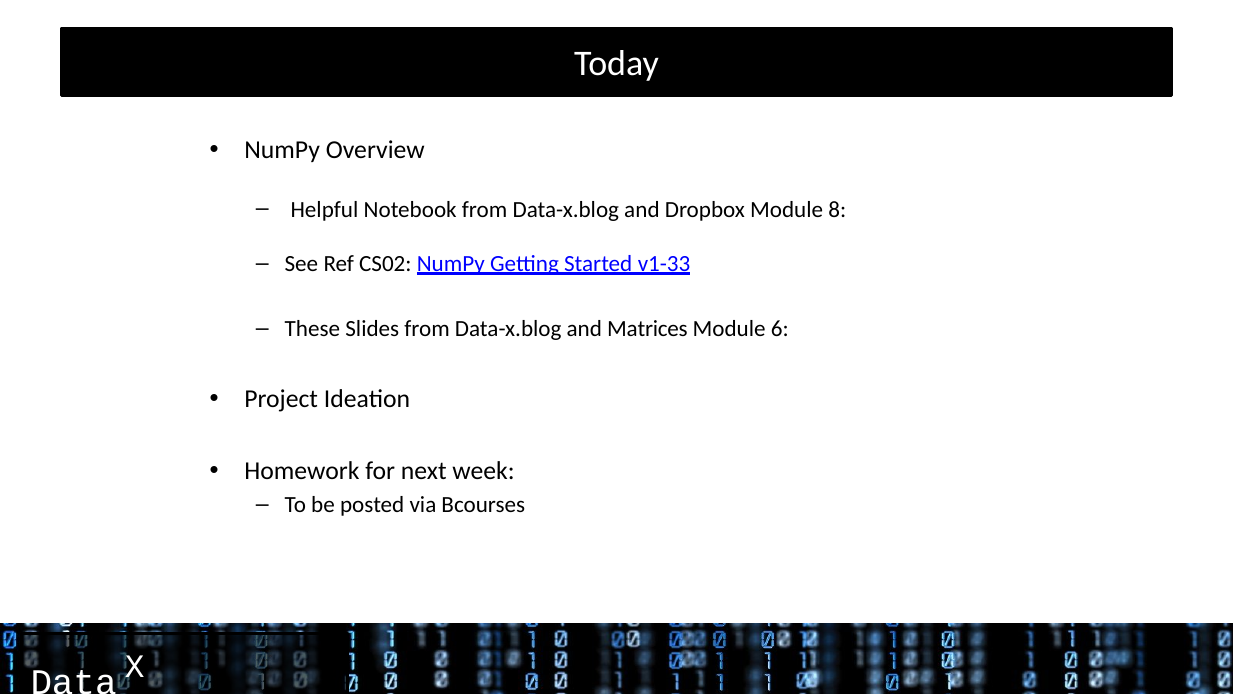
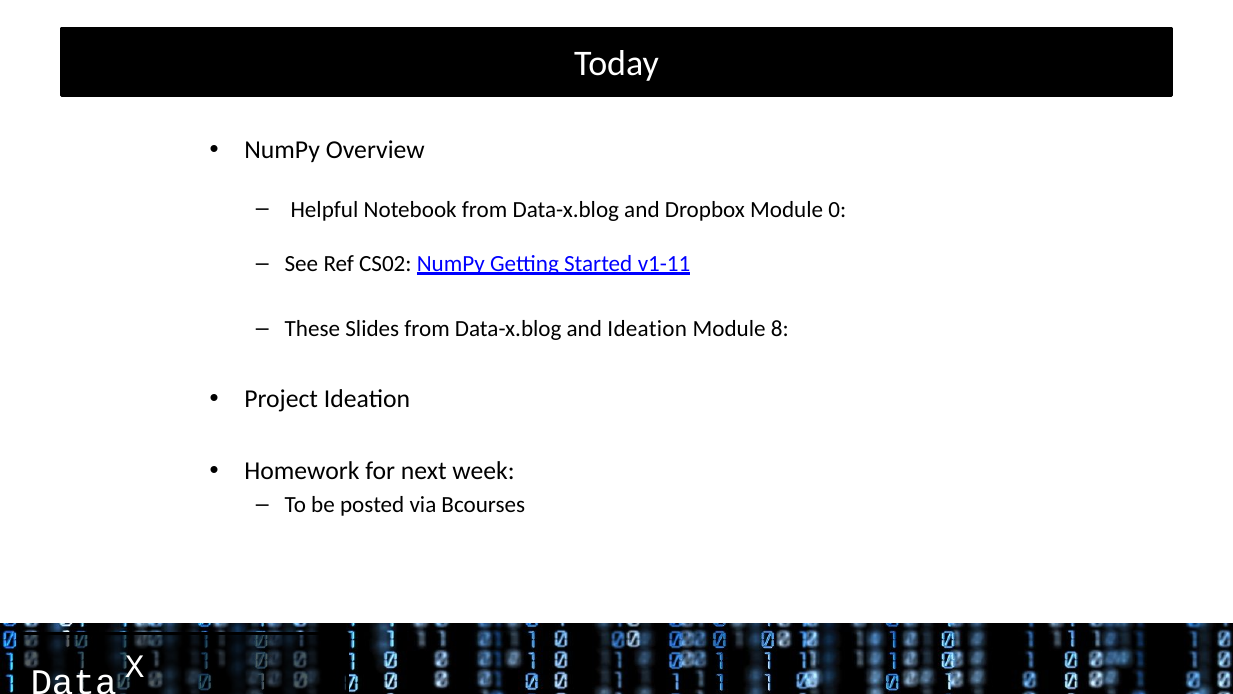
8: 8 -> 0
v1-33: v1-33 -> v1-11
and Matrices: Matrices -> Ideation
6: 6 -> 8
